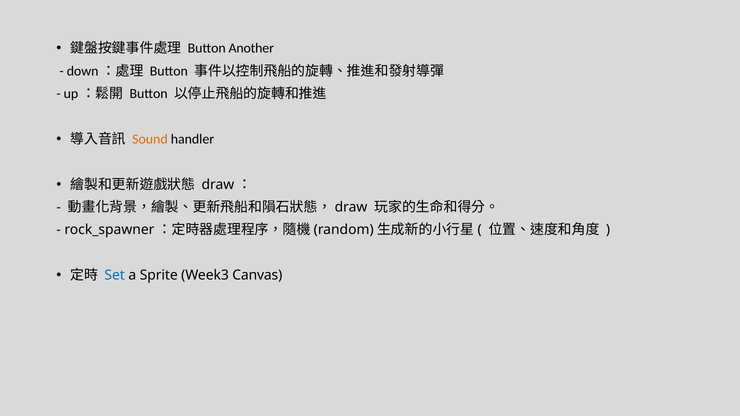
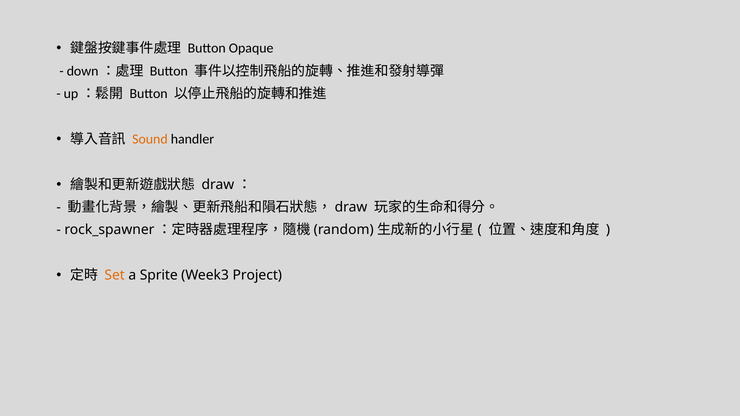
Another: Another -> Opaque
Set colour: blue -> orange
Canvas: Canvas -> Project
